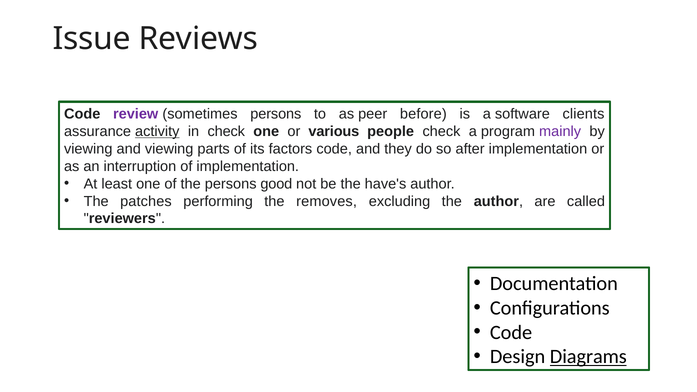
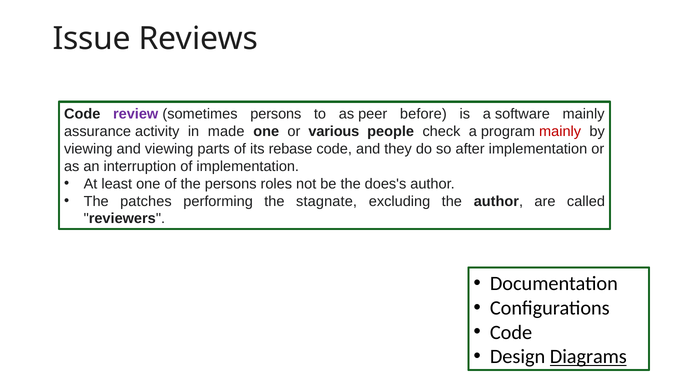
software clients: clients -> mainly
activity underline: present -> none
in check: check -> made
mainly at (560, 132) colour: purple -> red
factors: factors -> rebase
good: good -> roles
have's: have's -> does's
removes: removes -> stagnate
